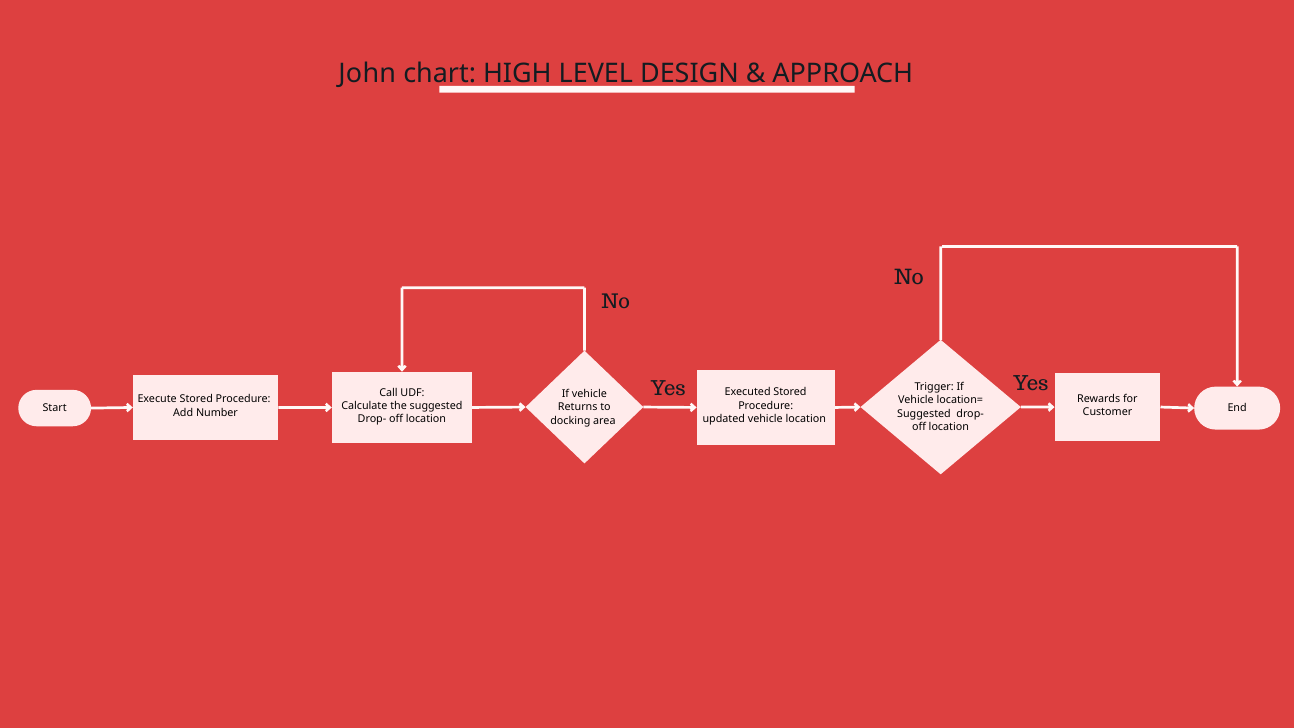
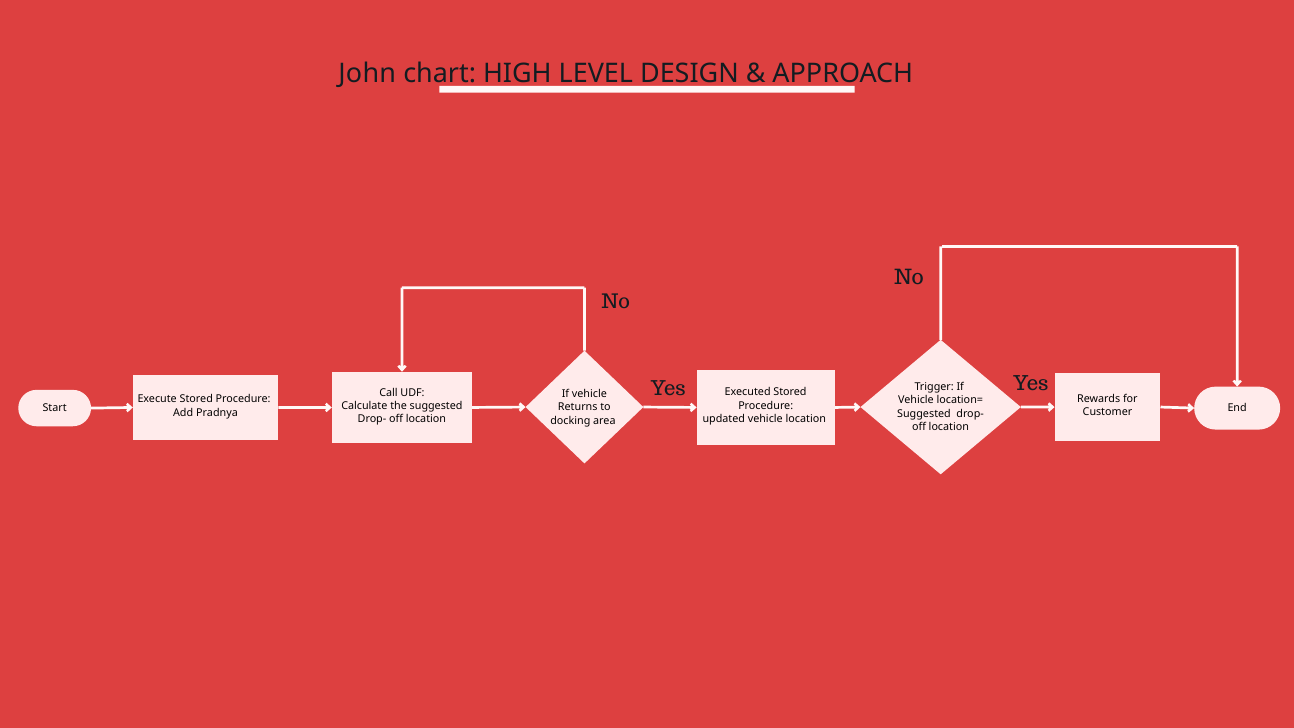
Number: Number -> Pradnya
